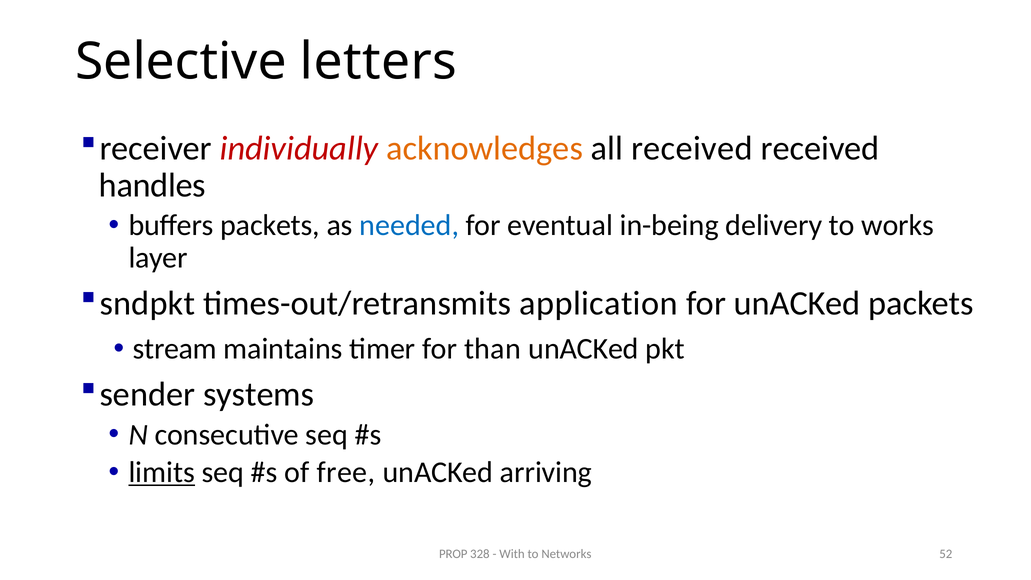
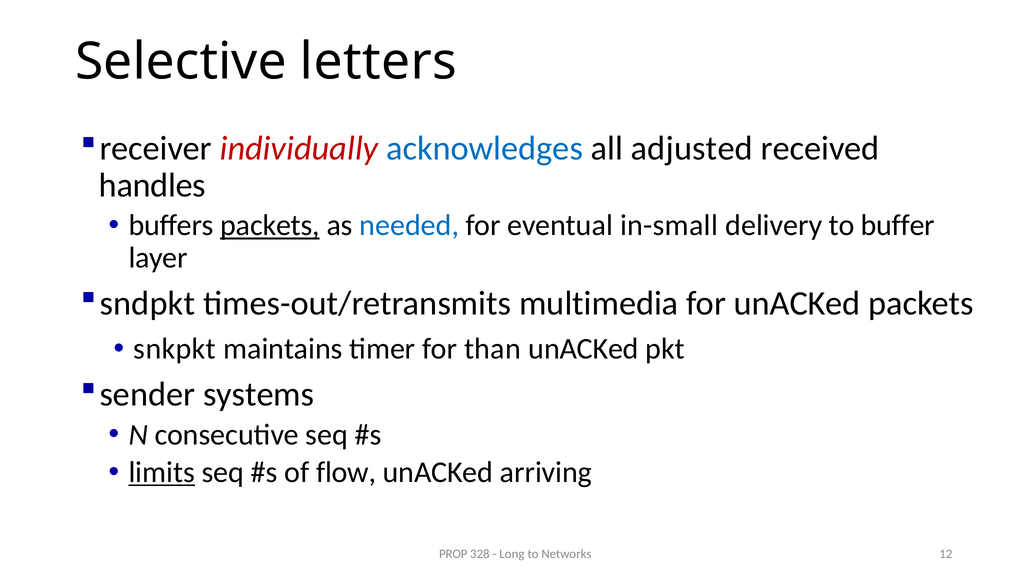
acknowledges colour: orange -> blue
all received: received -> adjusted
packets at (270, 225) underline: none -> present
in-being: in-being -> in-small
works: works -> buffer
application: application -> multimedia
stream: stream -> snkpkt
free: free -> flow
With: With -> Long
52: 52 -> 12
